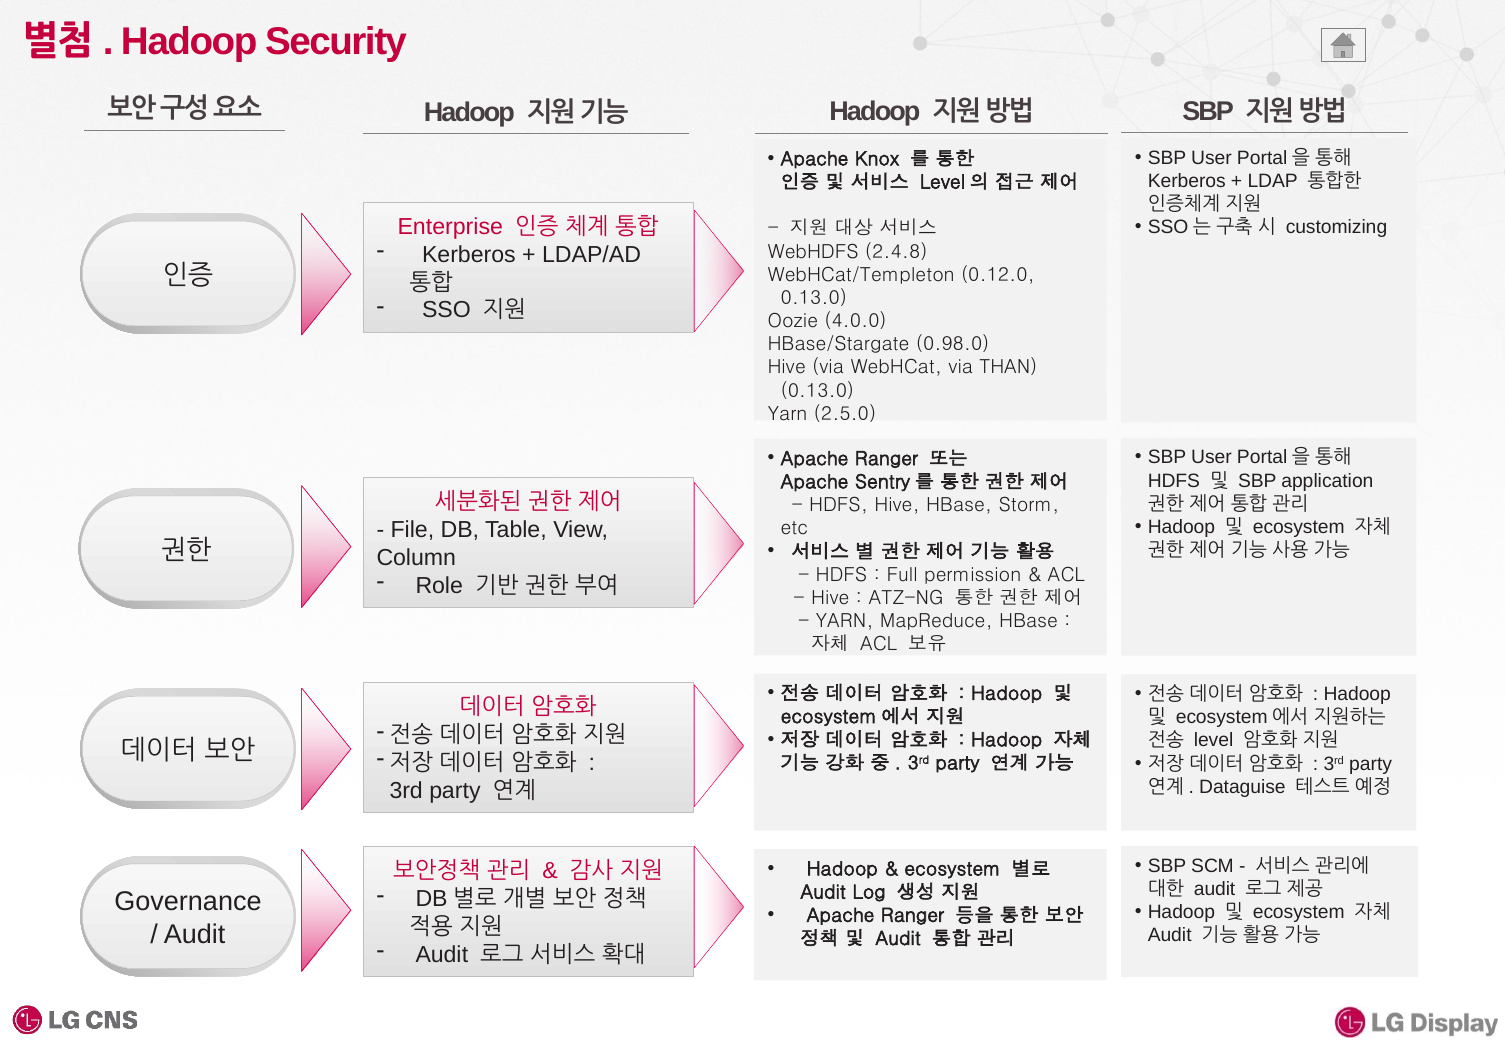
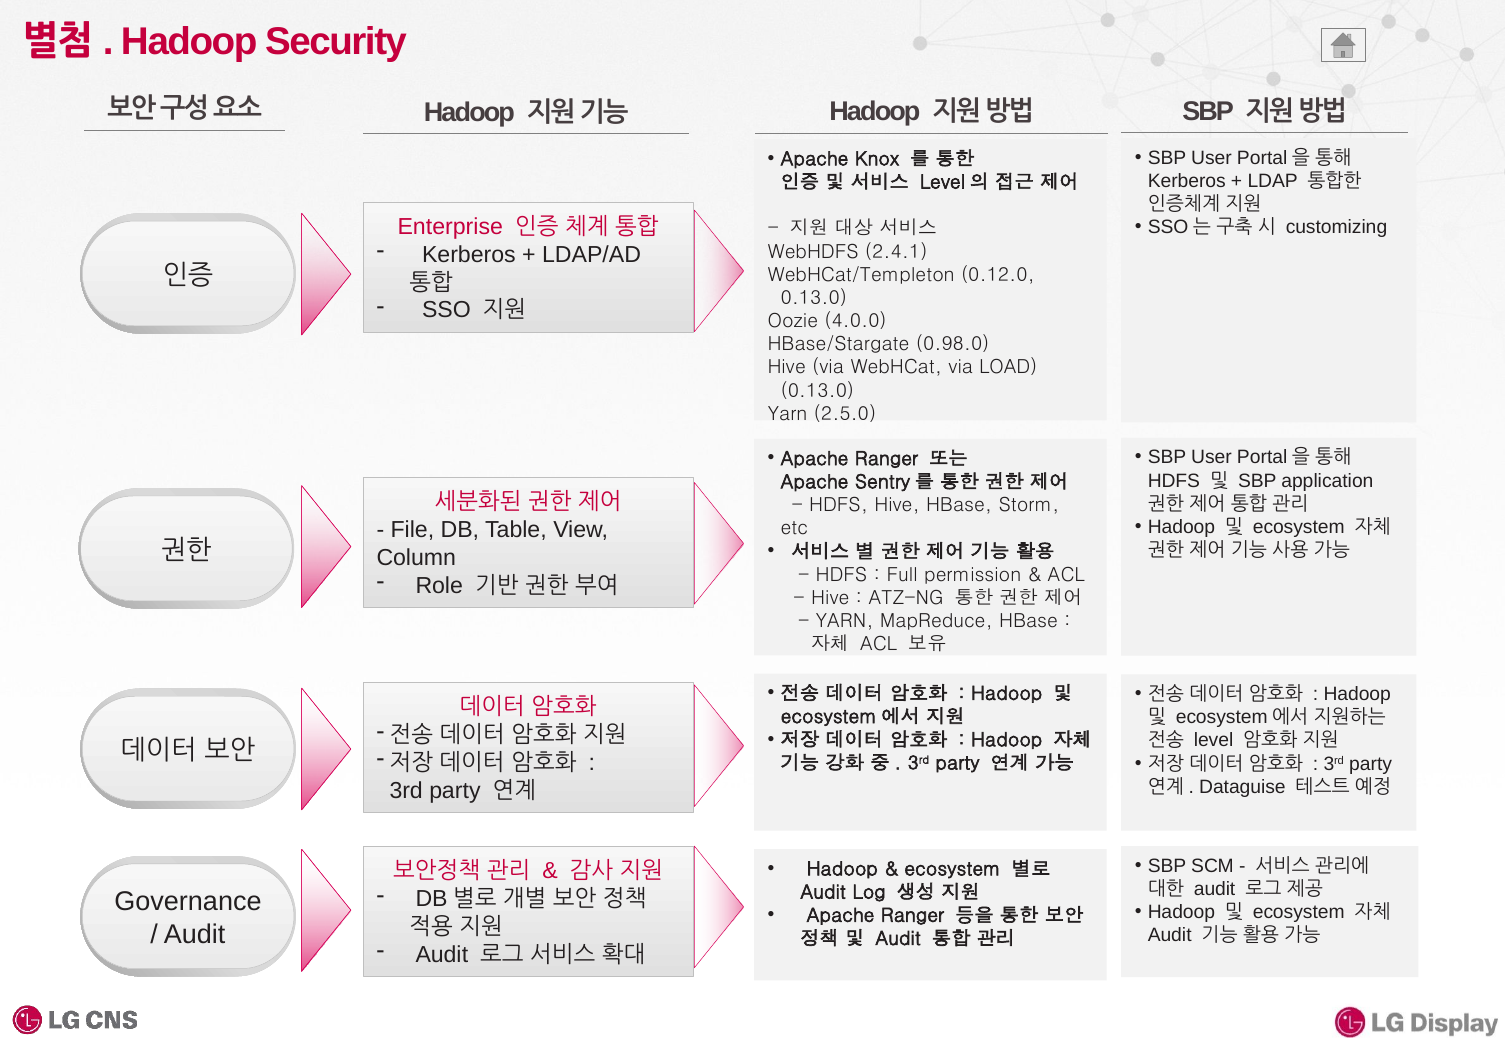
2.4.8: 2.4.8 -> 2.4.1
THAN: THAN -> LOAD
